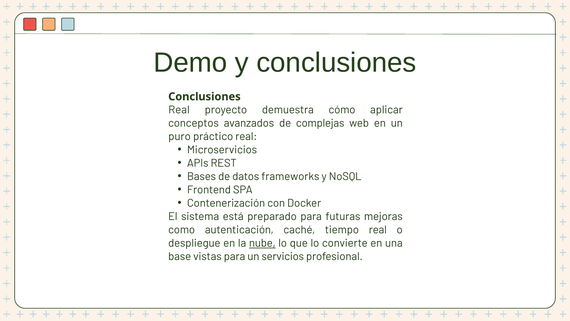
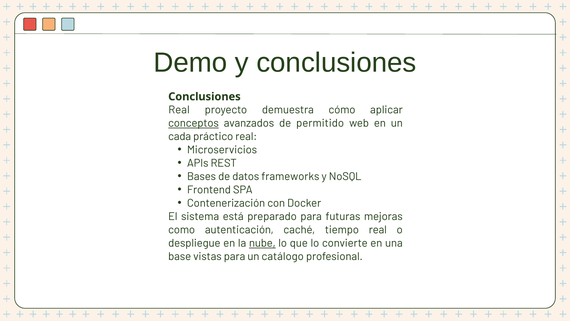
conceptos underline: none -> present
complejas: complejas -> permitido
puro: puro -> cada
servicios: servicios -> catálogo
